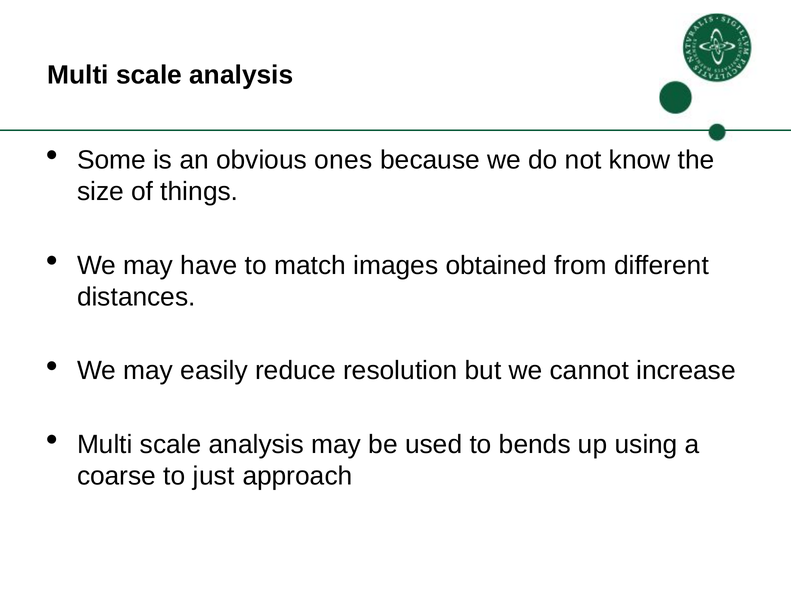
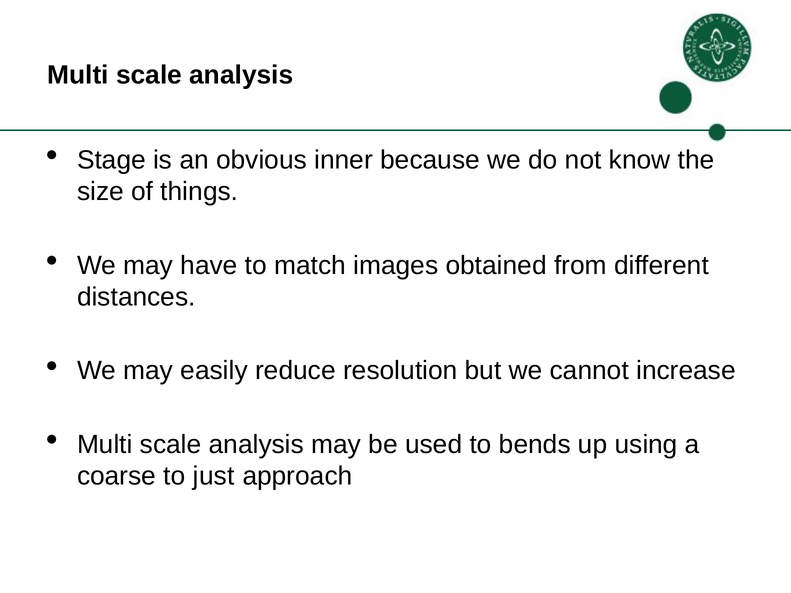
Some: Some -> Stage
ones: ones -> inner
